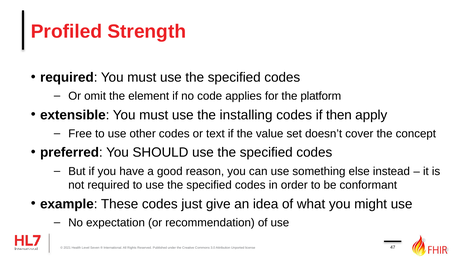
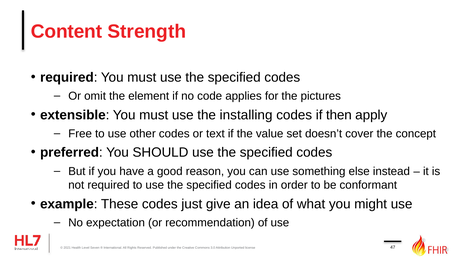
Profiled: Profiled -> Content
platform: platform -> pictures
